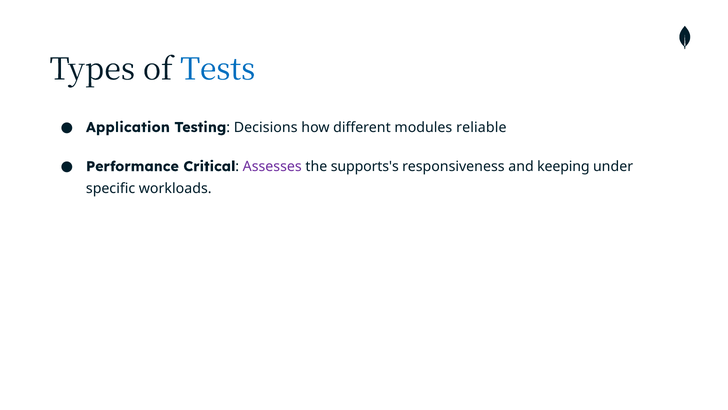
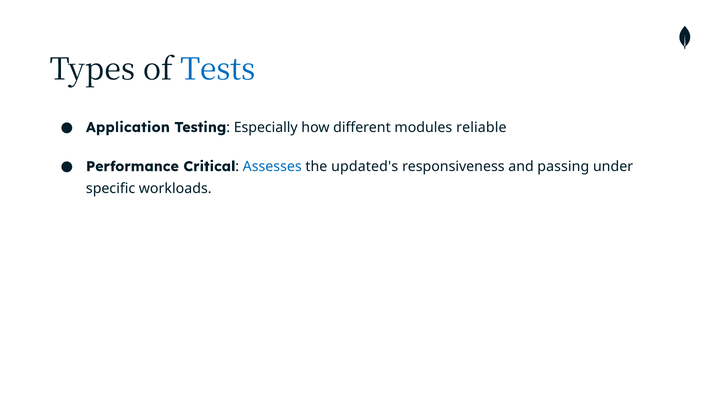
Decisions: Decisions -> Especially
Assesses colour: purple -> blue
supports's: supports's -> updated's
keeping: keeping -> passing
